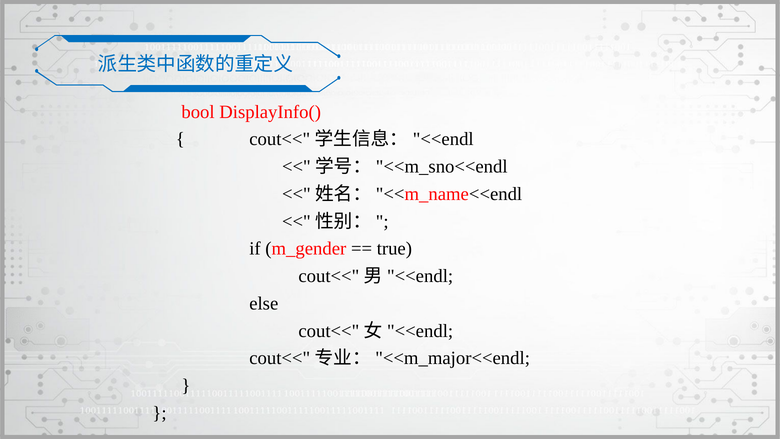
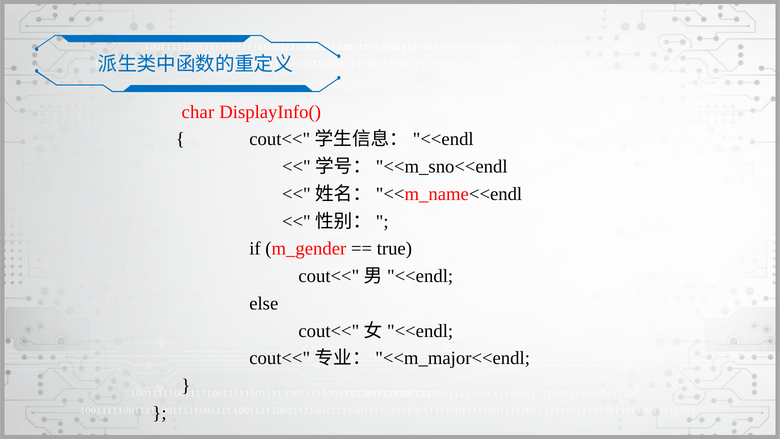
bool: bool -> char
